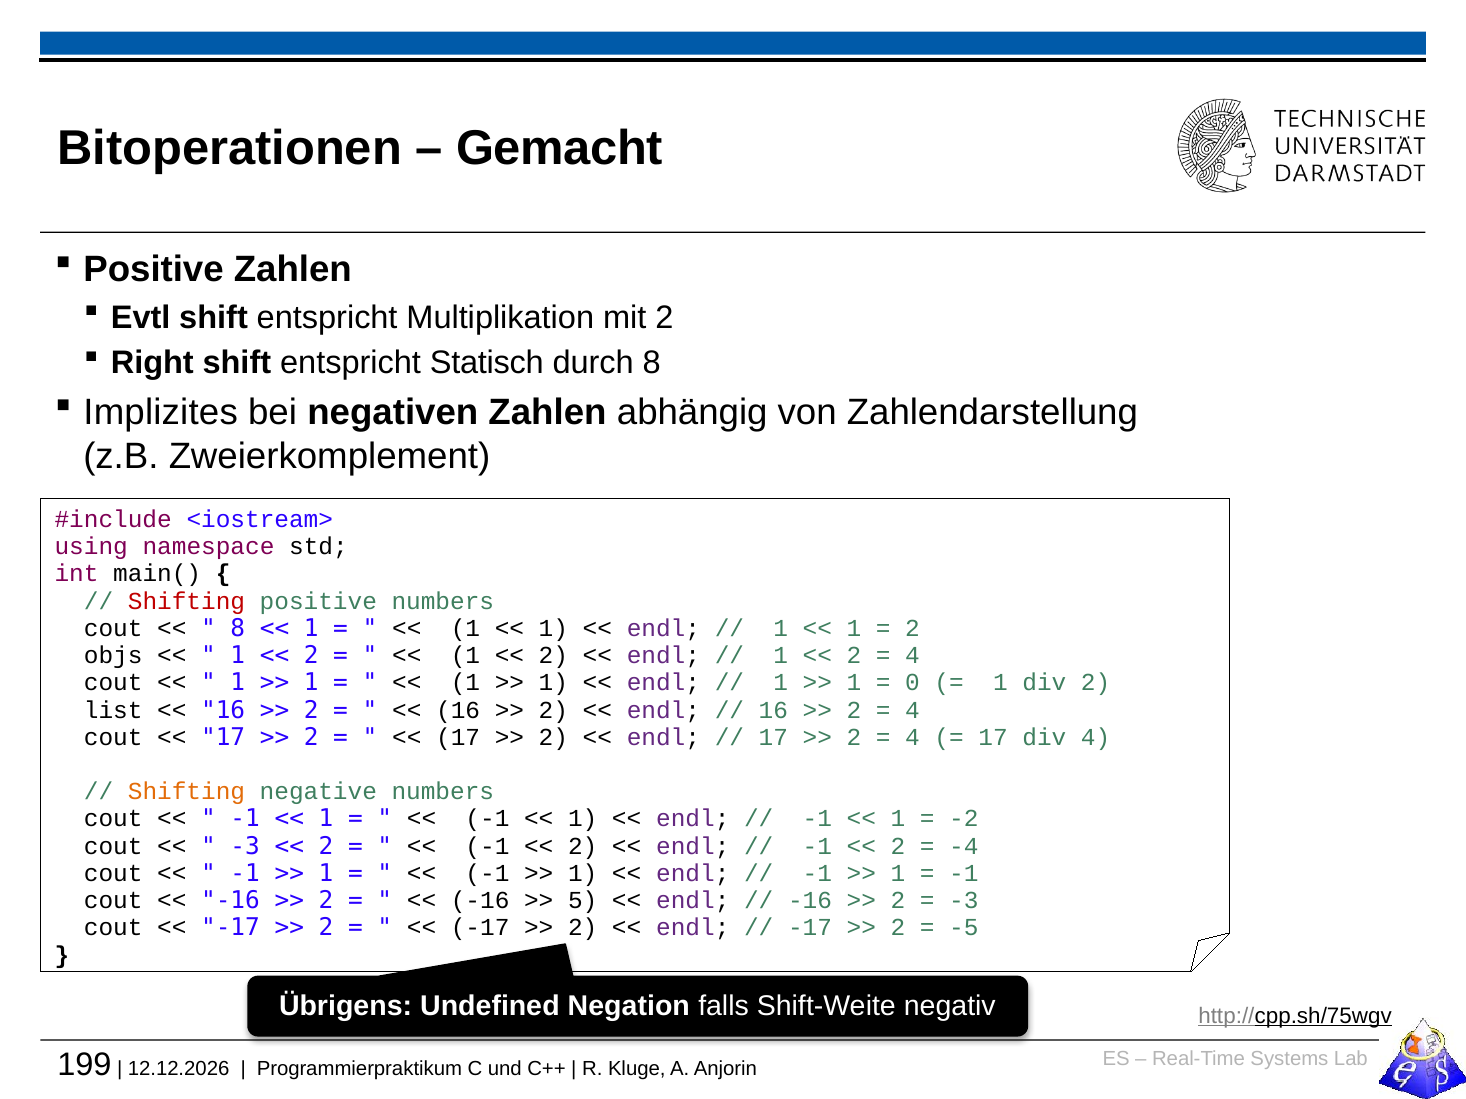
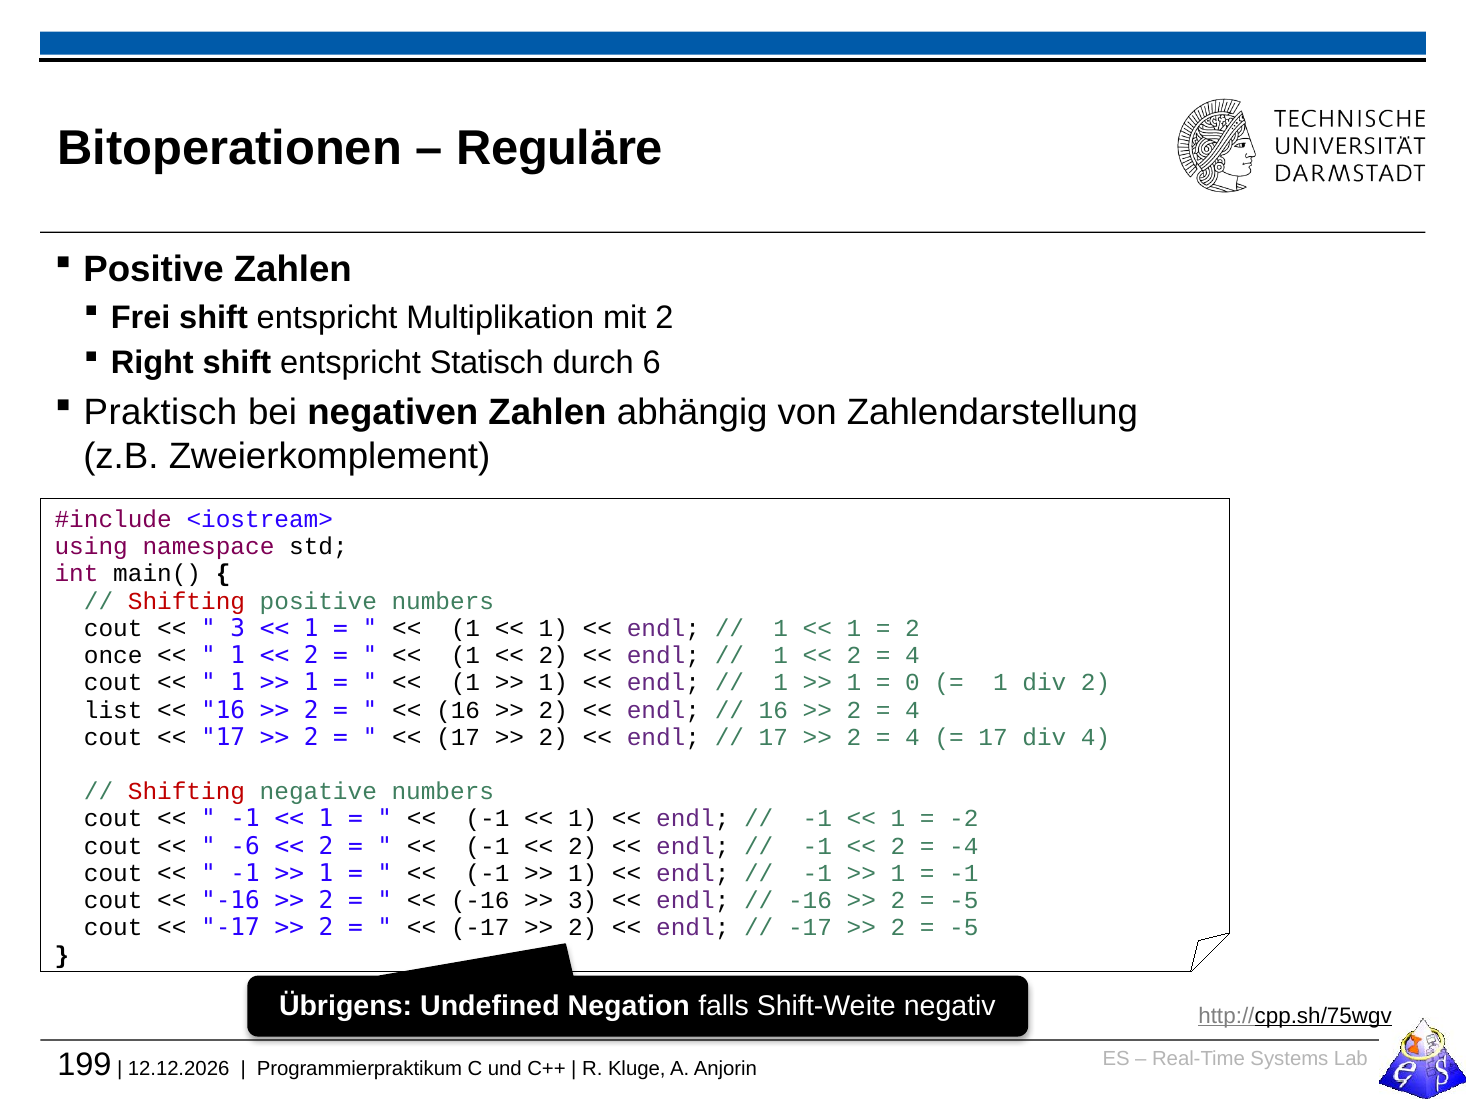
Gemacht: Gemacht -> Reguläre
Evtl: Evtl -> Frei
durch 8: 8 -> 6
Implizites: Implizites -> Praktisch
8 at (238, 629): 8 -> 3
objs: objs -> once
Shifting at (186, 792) colour: orange -> red
-3 at (245, 846): -3 -> -6
5 at (583, 901): 5 -> 3
-3 at (964, 901): -3 -> -5
